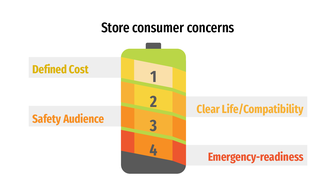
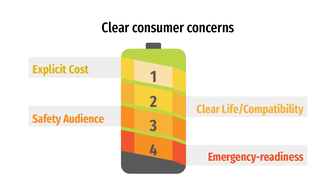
Store at (116, 28): Store -> Clear
Defined: Defined -> Explicit
